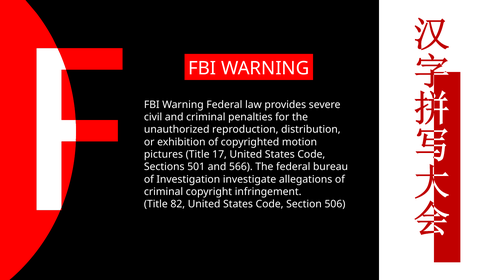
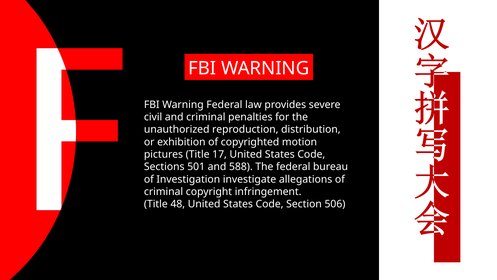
566: 566 -> 588
82: 82 -> 48
